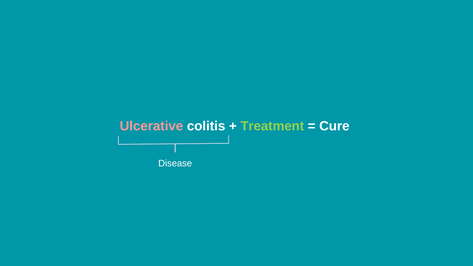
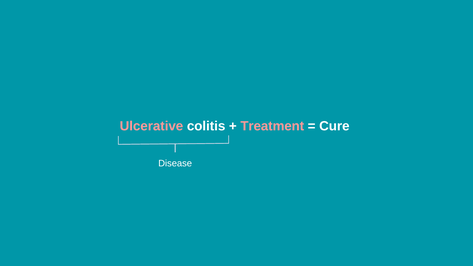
Treatment colour: light green -> pink
